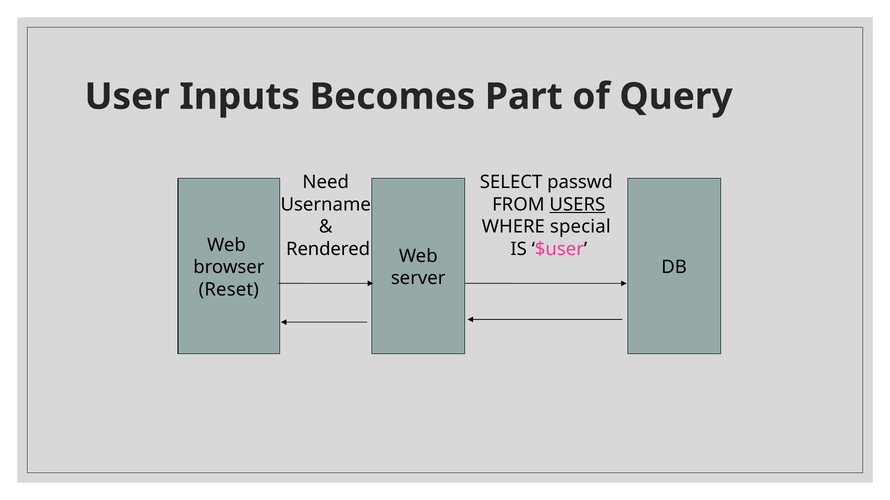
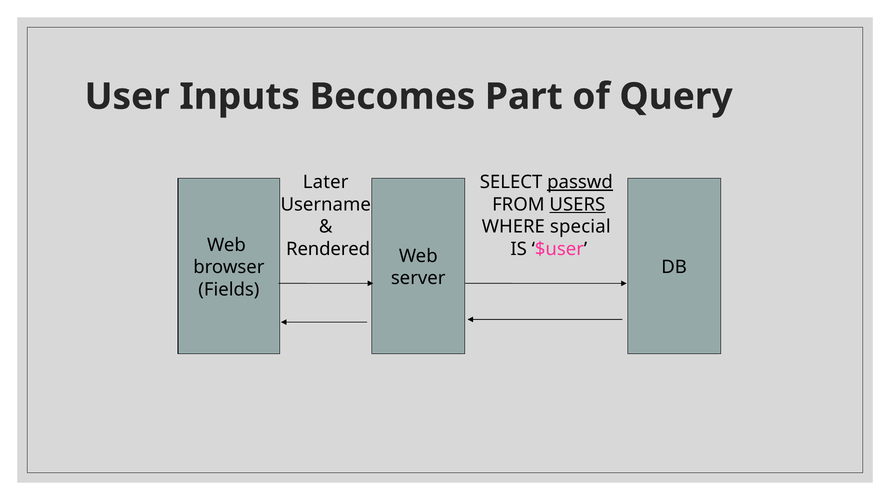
Need: Need -> Later
passwd underline: none -> present
Reset: Reset -> Fields
